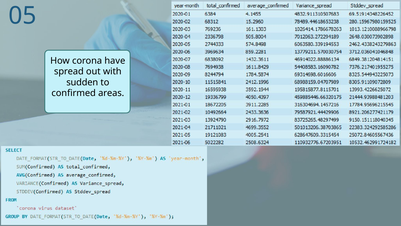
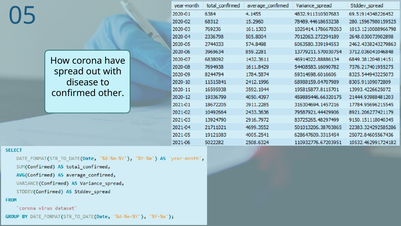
sudden: sudden -> disease
areas: areas -> other
